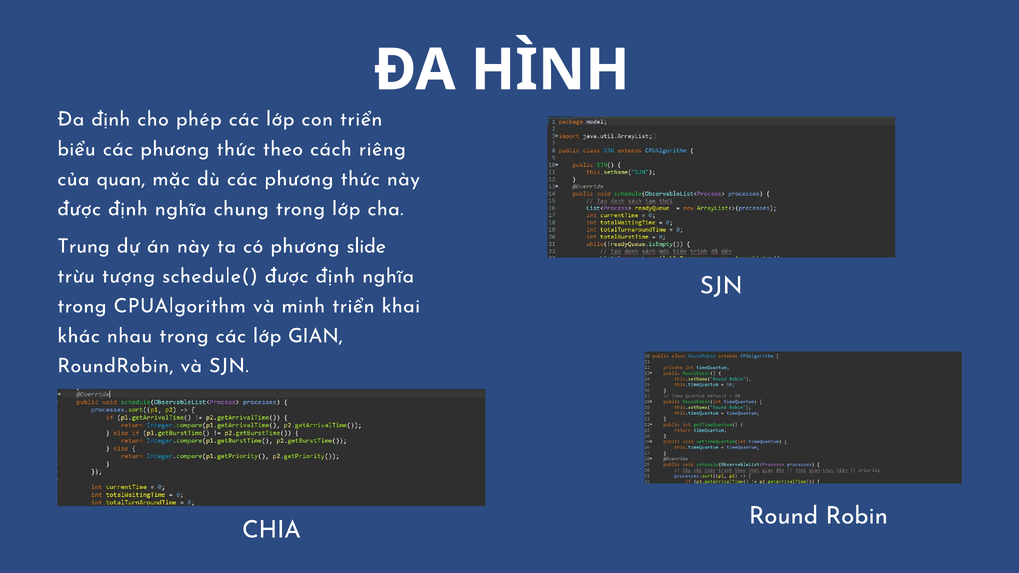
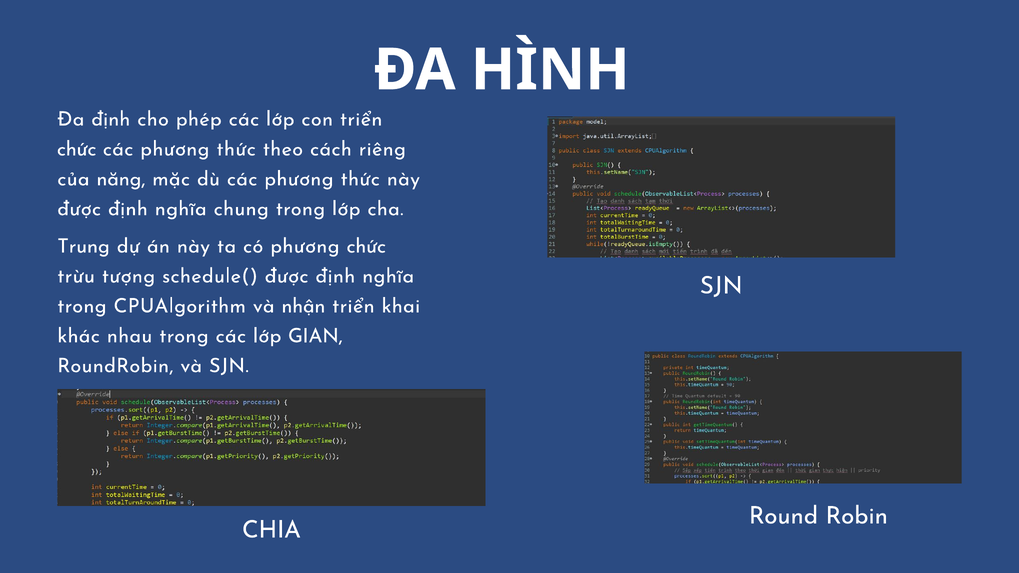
biểu at (76, 149): biểu -> chức
quan: quan -> năng
phương slide: slide -> chức
minh: minh -> nhận
